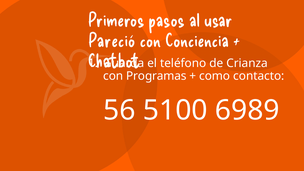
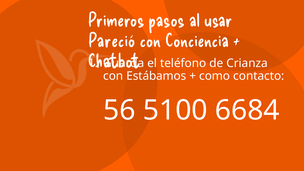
Programas: Programas -> Estábamos
6989: 6989 -> 6684
